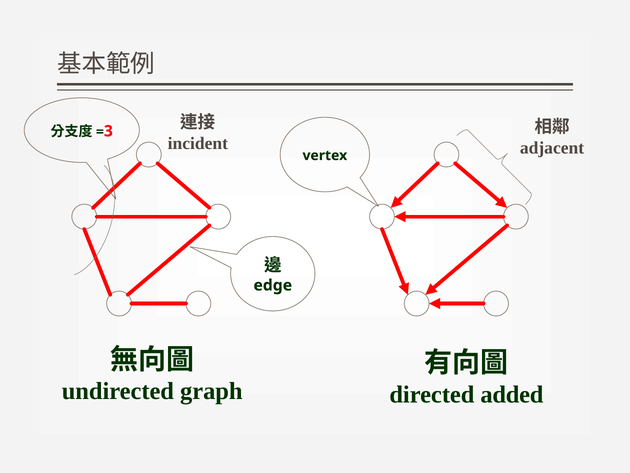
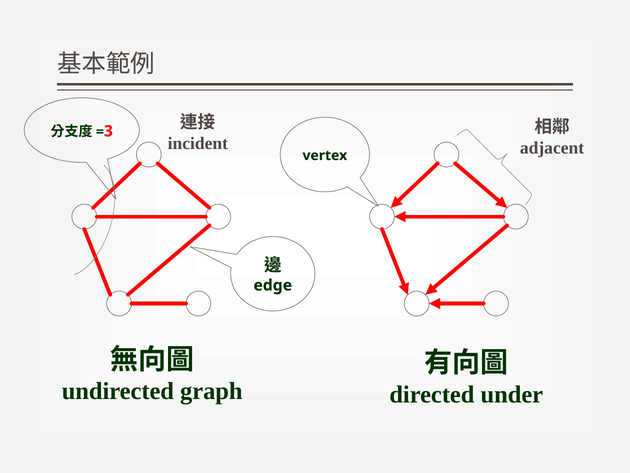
added: added -> under
